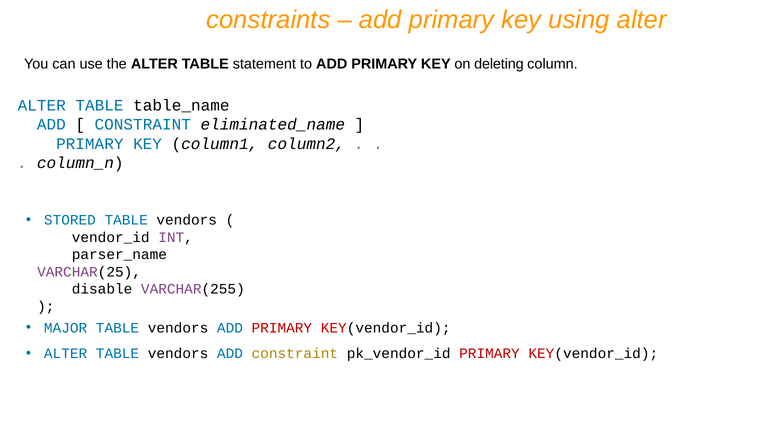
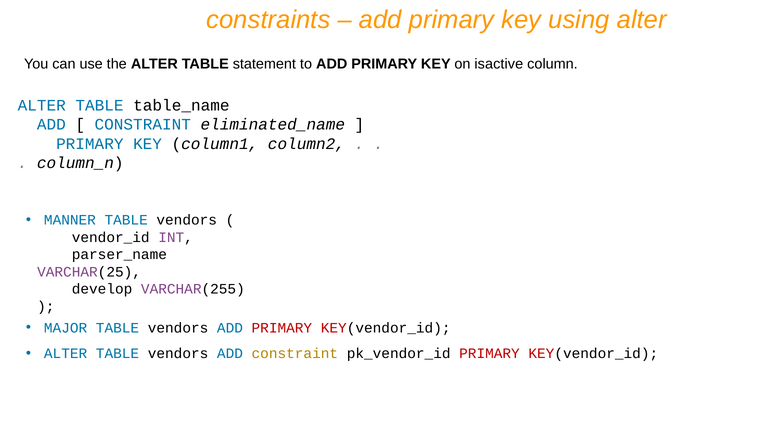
deleting: deleting -> isactive
STORED: STORED -> MANNER
disable: disable -> develop
